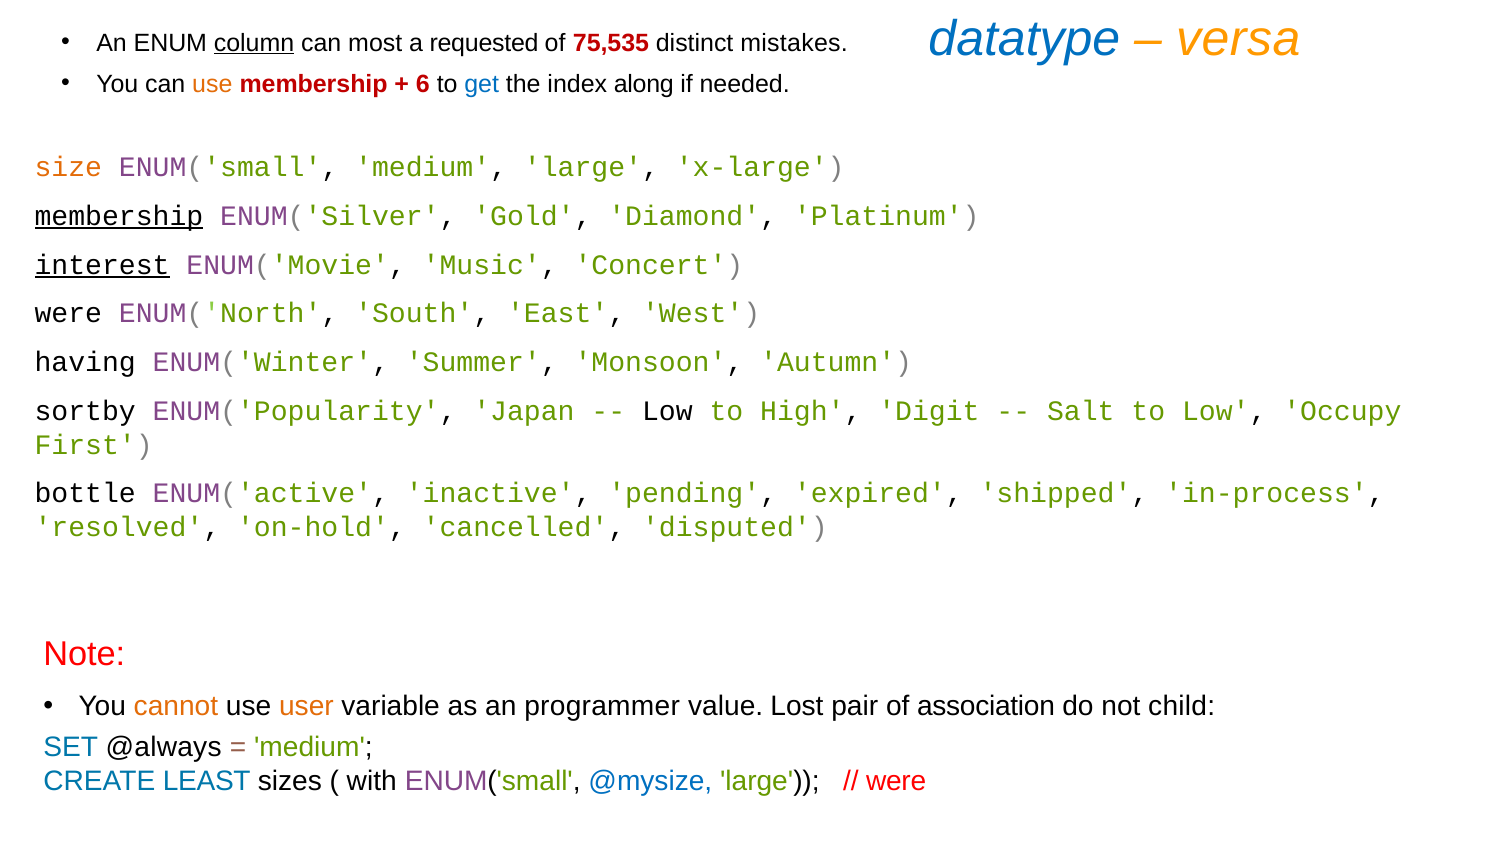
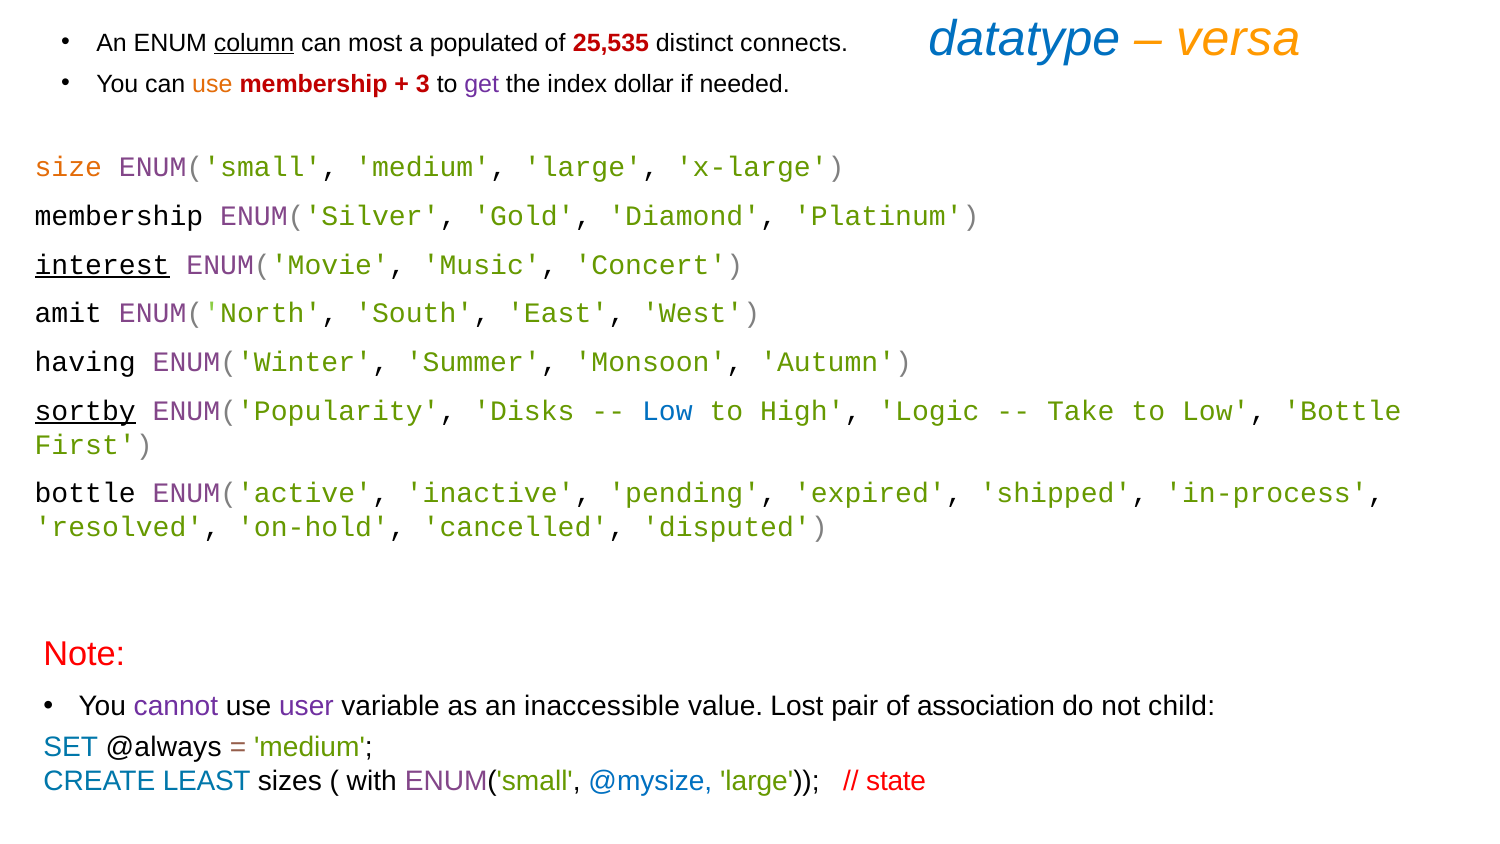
requested: requested -> populated
75,535: 75,535 -> 25,535
mistakes: mistakes -> connects
6: 6 -> 3
get colour: blue -> purple
along: along -> dollar
membership at (119, 216) underline: present -> none
were at (68, 314): were -> amit
sortby underline: none -> present
Japan: Japan -> Disks
Low at (667, 411) colour: black -> blue
Digit: Digit -> Logic
Salt: Salt -> Take
Low Occupy: Occupy -> Bottle
cannot colour: orange -> purple
user colour: orange -> purple
programmer: programmer -> inaccessible
were at (896, 781): were -> state
